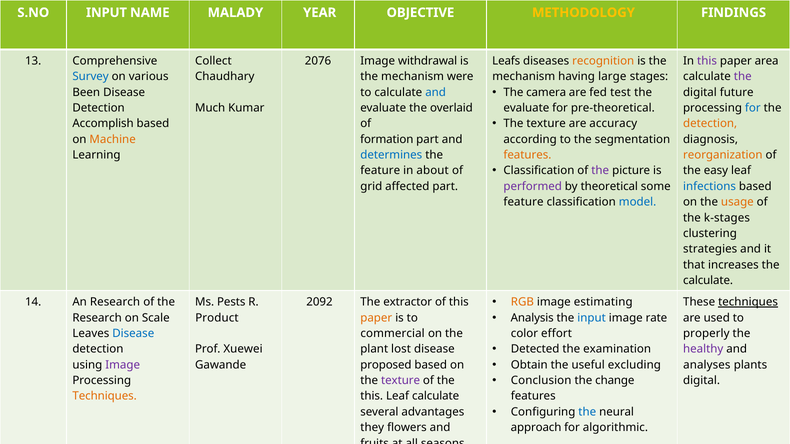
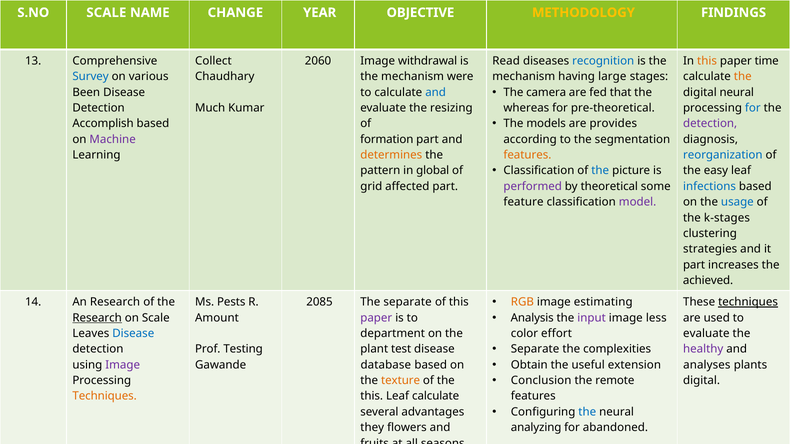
S.NO INPUT: INPUT -> SCALE
MALADY: MALADY -> CHANGE
2076: 2076 -> 2060
Leafs: Leafs -> Read
recognition colour: orange -> blue
this at (707, 61) colour: purple -> orange
area: area -> time
the at (743, 77) colour: purple -> orange
test: test -> that
digital future: future -> neural
overlaid: overlaid -> resizing
evaluate at (526, 108): evaluate -> whereas
texture at (546, 124): texture -> models
accuracy: accuracy -> provides
detection at (710, 124) colour: orange -> purple
Machine colour: orange -> purple
determines colour: blue -> orange
reorganization colour: orange -> blue
the at (600, 171) colour: purple -> blue
feature at (380, 171): feature -> pattern
about: about -> global
model colour: blue -> purple
usage colour: orange -> blue
that at (694, 265): that -> part
calculate at (708, 281): calculate -> achieved
2092: 2092 -> 2085
The extractor: extractor -> separate
input at (592, 318) colour: blue -> purple
rate: rate -> less
Research at (97, 318) underline: none -> present
Product: Product -> Amount
paper at (376, 318) colour: orange -> purple
commercial: commercial -> department
properly at (706, 334): properly -> evaluate
Detected at (535, 349): Detected -> Separate
examination: examination -> complexities
Xuewei: Xuewei -> Testing
lost: lost -> test
excluding: excluding -> extension
proposed: proposed -> database
change: change -> remote
texture at (401, 381) colour: purple -> orange
approach: approach -> analyzing
algorithmic: algorithmic -> abandoned
